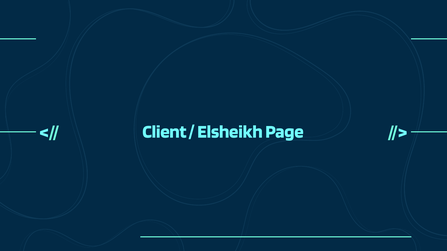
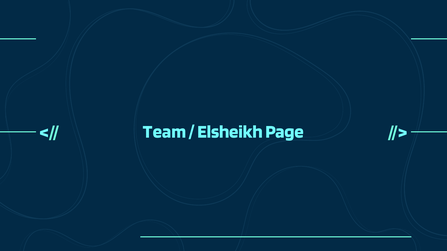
Client: Client -> Team
